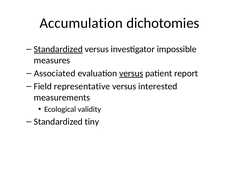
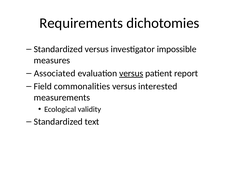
Accumulation: Accumulation -> Requirements
Standardized at (58, 49) underline: present -> none
representative: representative -> commonalities
tiny: tiny -> text
